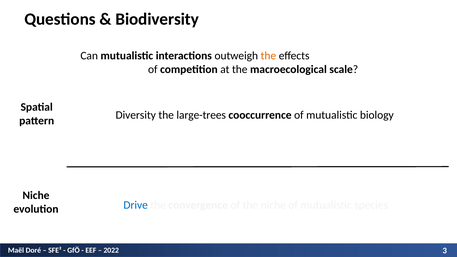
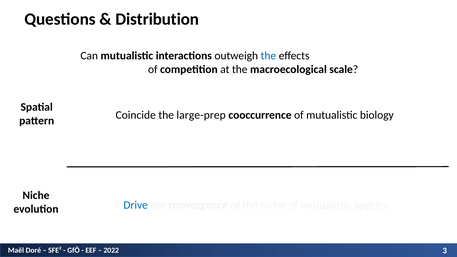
Biodiversity: Biodiversity -> Distribution
the at (268, 56) colour: orange -> blue
Diversity: Diversity -> Coincide
large-trees: large-trees -> large-prep
